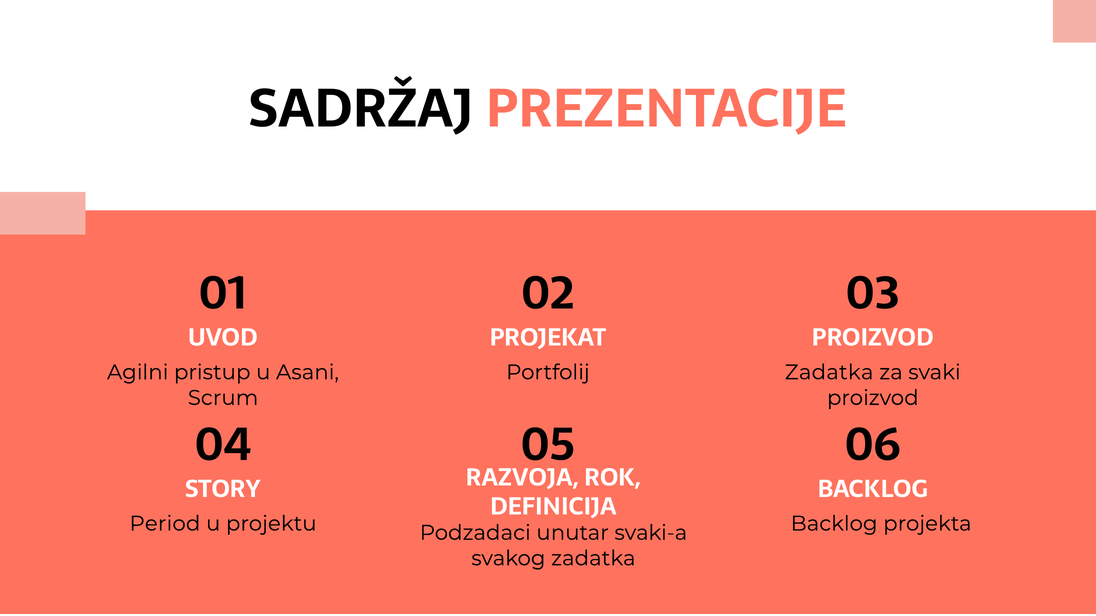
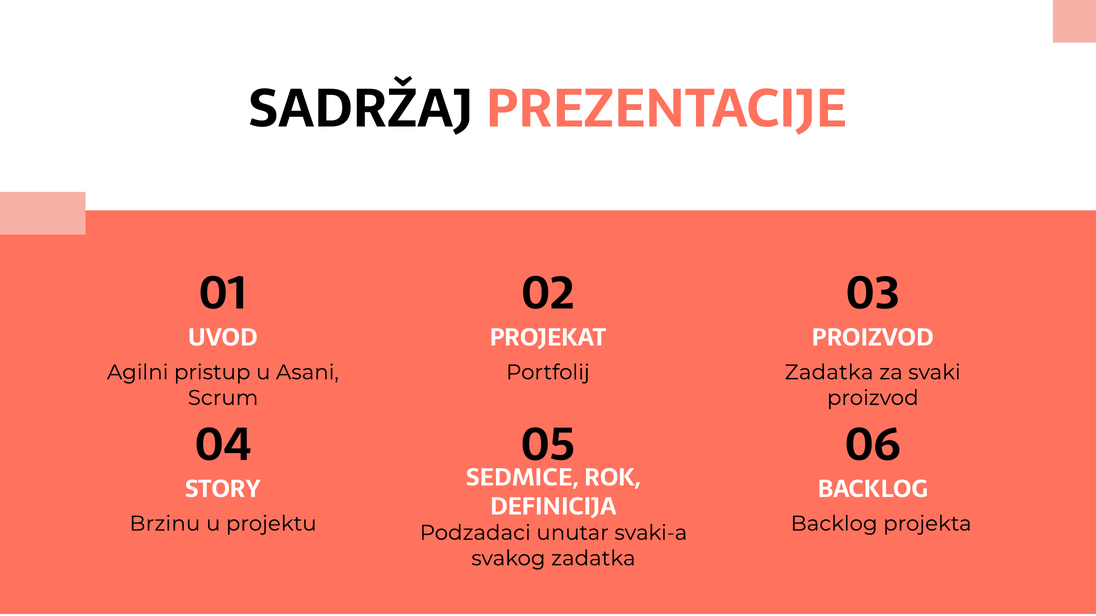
RAZVOJA: RAZVOJA -> SEDMICE
Period: Period -> Brzinu
